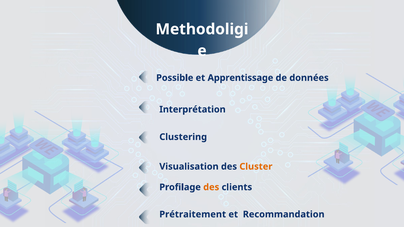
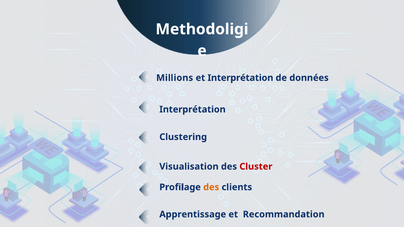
Possible: Possible -> Millions
et Apprentissage: Apprentissage -> Interprétation
Cluster colour: orange -> red
Prétraitement: Prétraitement -> Apprentissage
